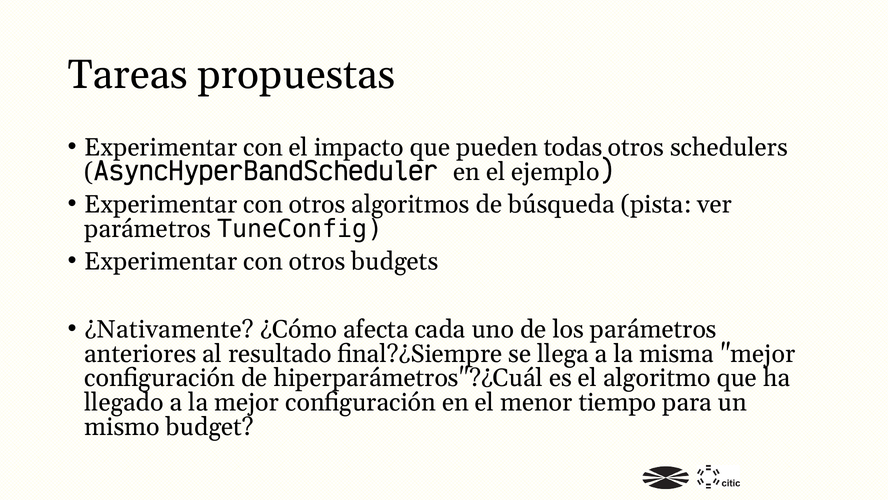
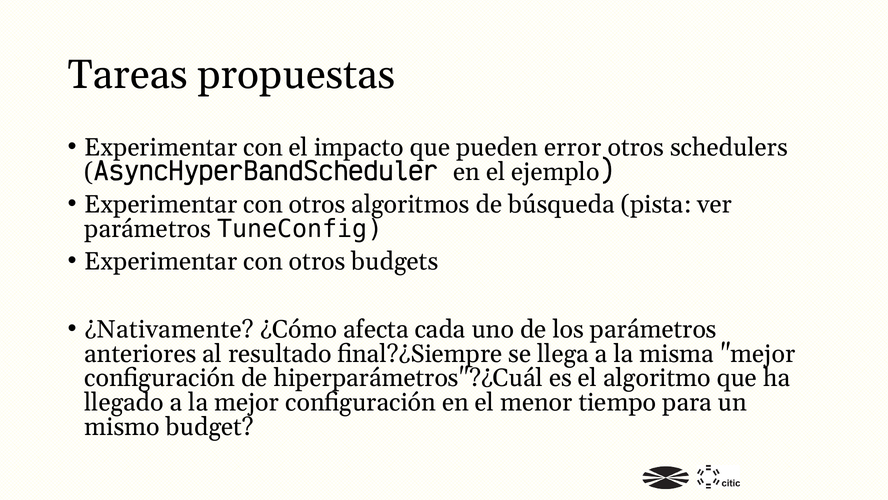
todas: todas -> error
